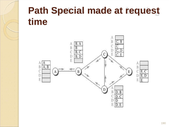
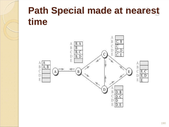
request: request -> nearest
